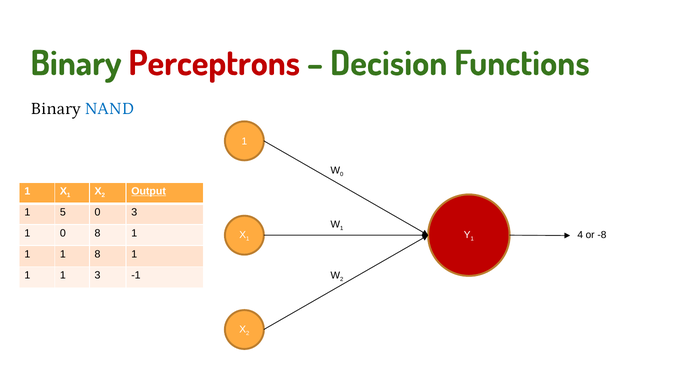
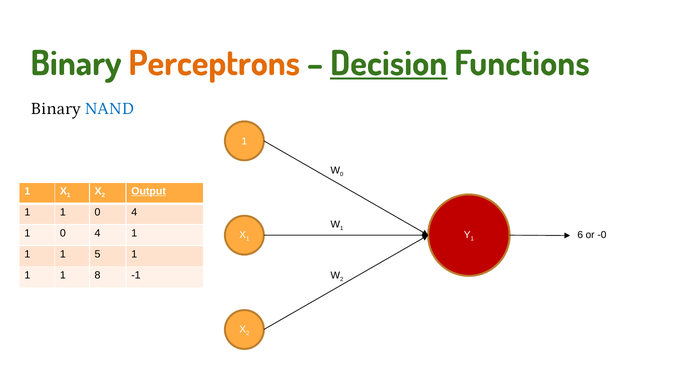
Perceptrons colour: red -> orange
Decision underline: none -> present
5 at (63, 212): 5 -> 1
3 at (134, 212): 3 -> 4
8 at (97, 233): 8 -> 4
4: 4 -> 6
-8: -8 -> -0
1 8: 8 -> 5
1 3: 3 -> 8
